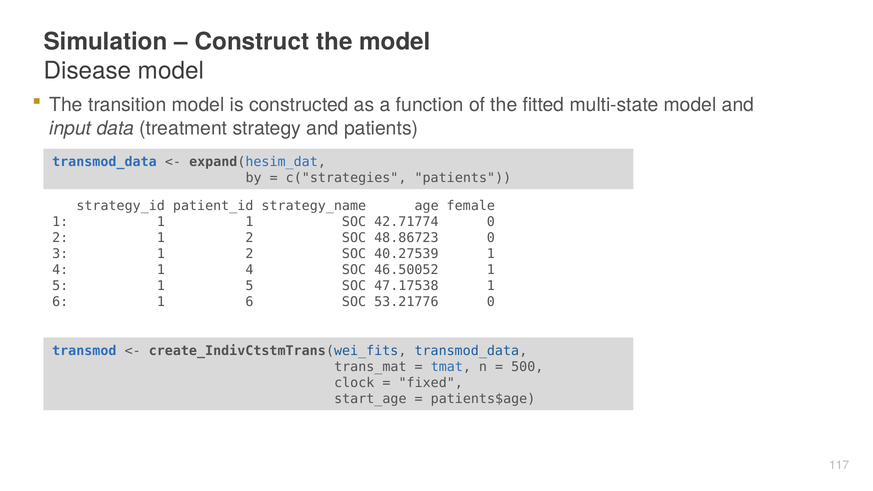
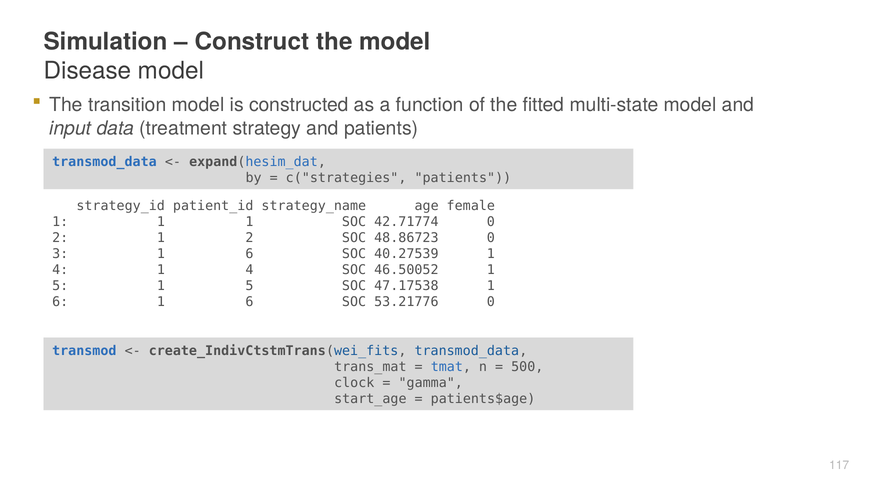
3 1 2: 2 -> 6
fixed: fixed -> gamma
